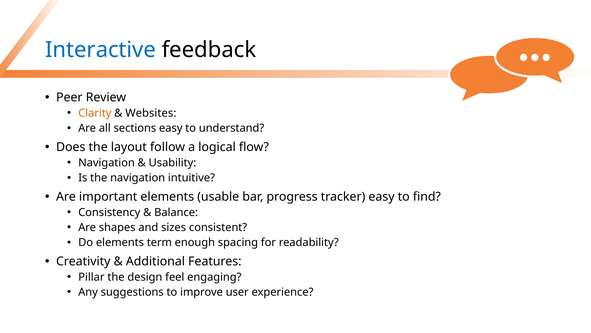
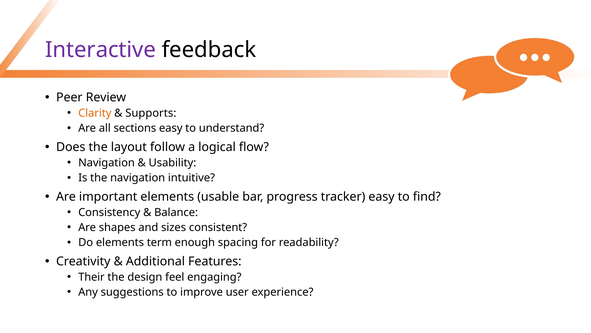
Interactive colour: blue -> purple
Websites: Websites -> Supports
Pillar: Pillar -> Their
